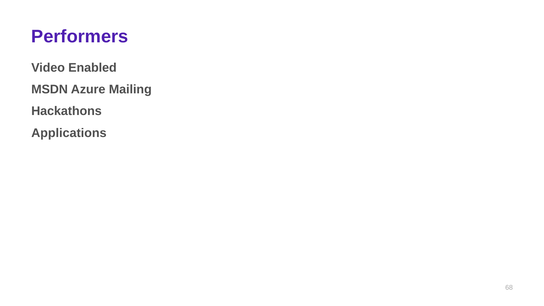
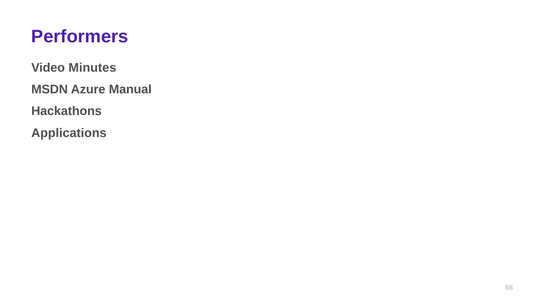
Enabled: Enabled -> Minutes
Mailing: Mailing -> Manual
